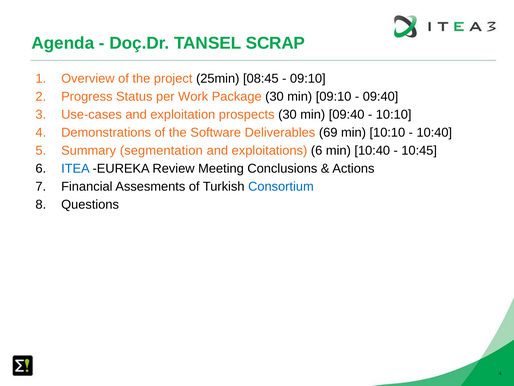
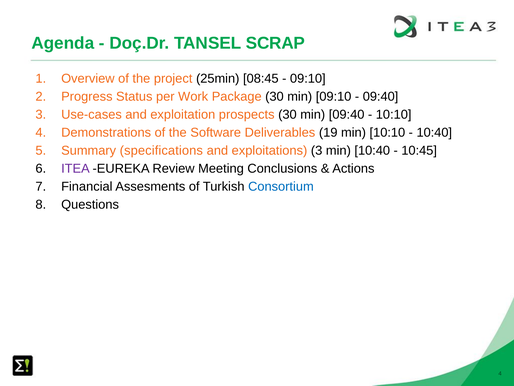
69: 69 -> 19
segmentation: segmentation -> specifications
exploitations 6: 6 -> 3
ITEA colour: blue -> purple
